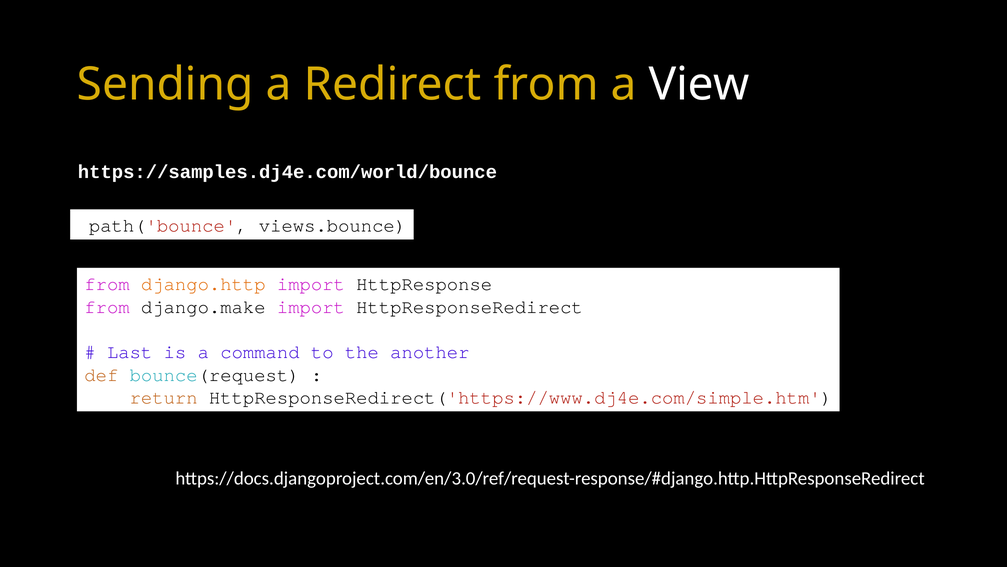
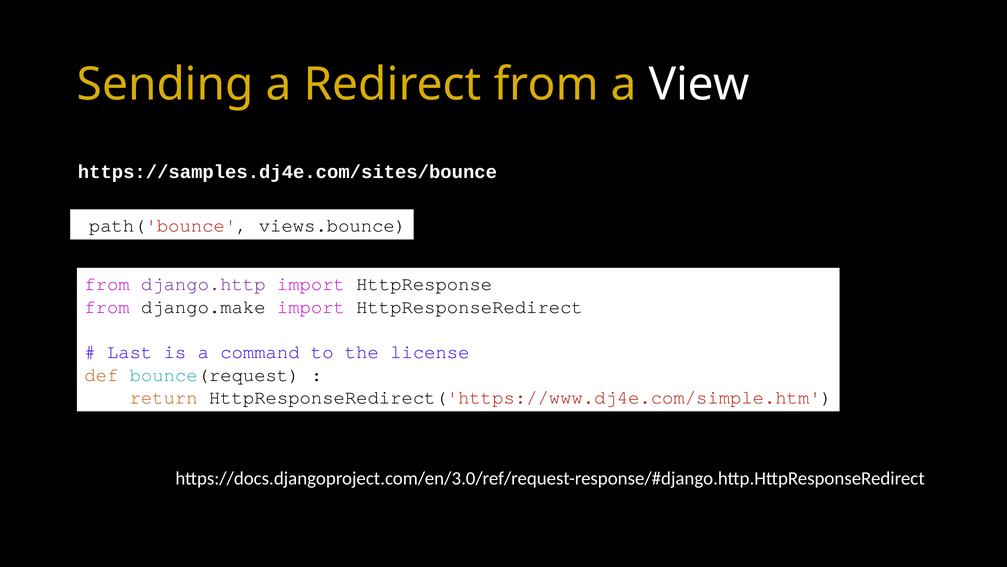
https://samples.dj4e.com/world/bounce: https://samples.dj4e.com/world/bounce -> https://samples.dj4e.com/sites/bounce
django.http colour: orange -> purple
another: another -> license
